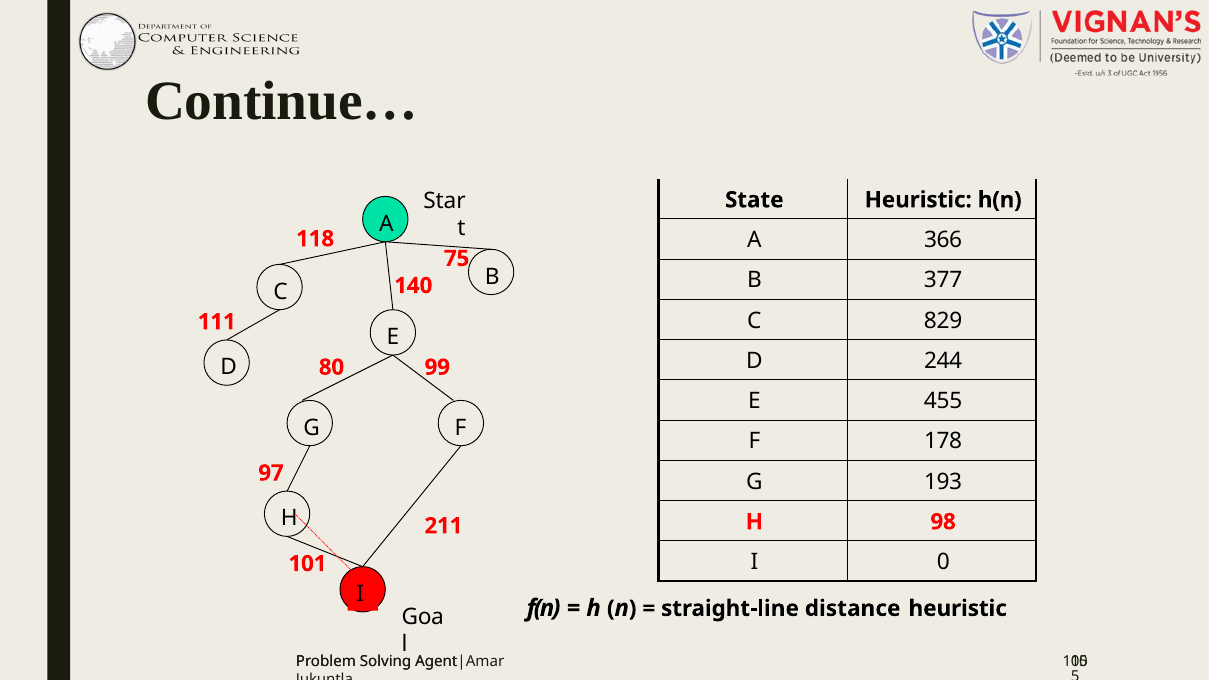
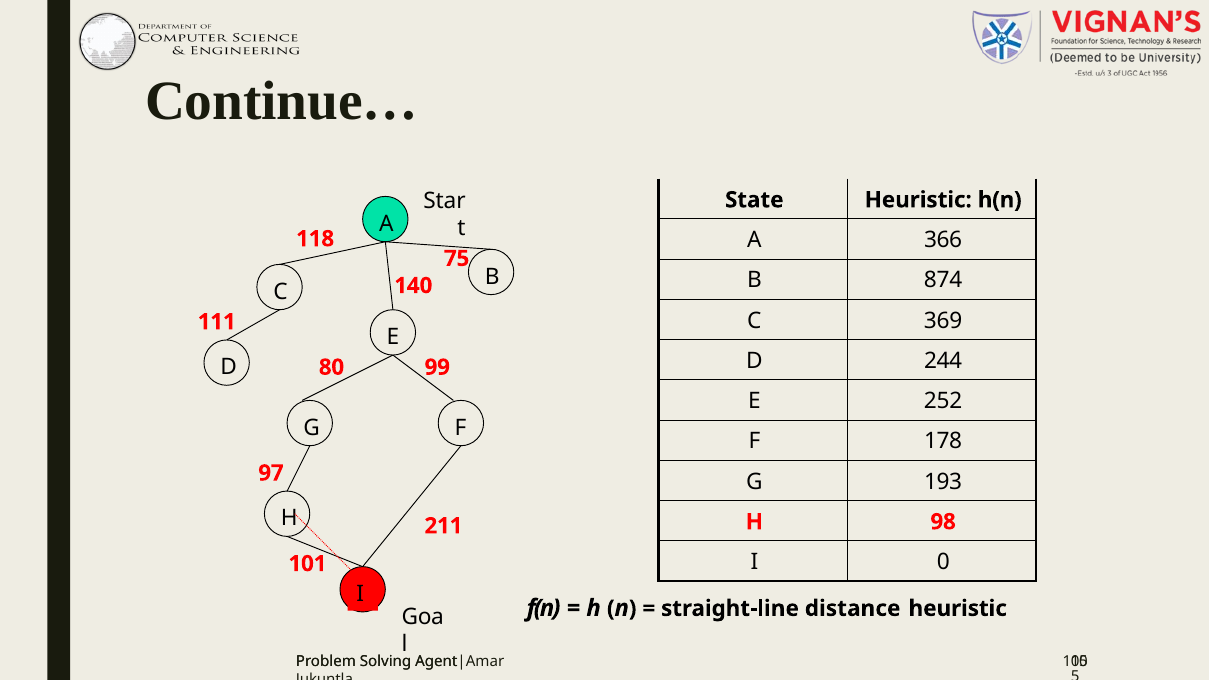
377: 377 -> 874
829: 829 -> 369
455: 455 -> 252
